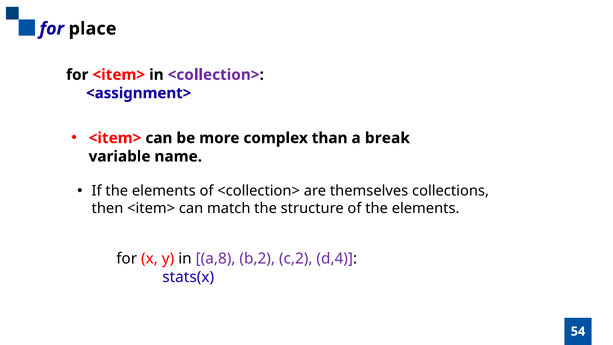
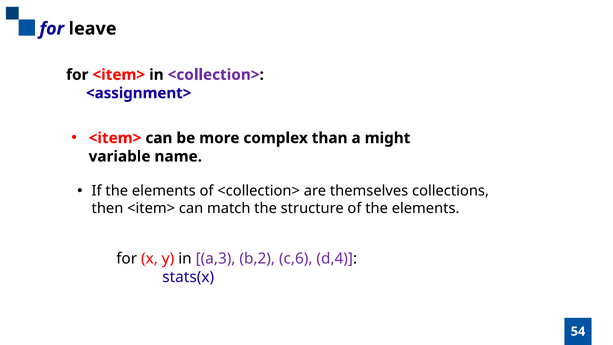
place: place -> leave
break: break -> might
a,8: a,8 -> a,3
c,2: c,2 -> c,6
